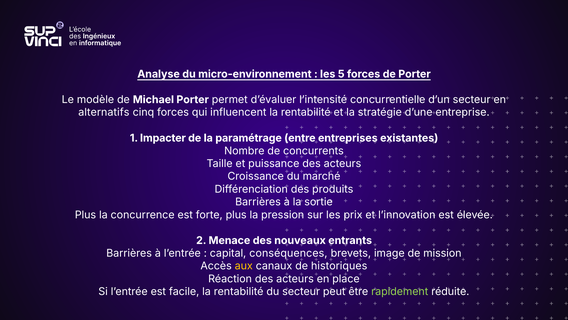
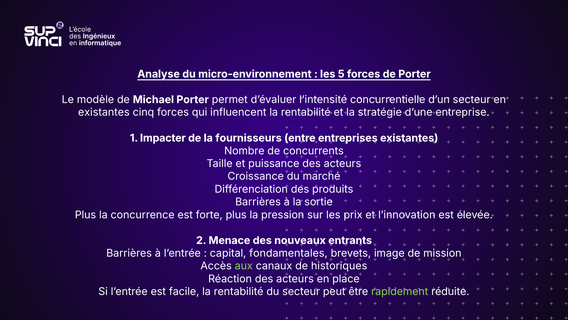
alternatifs at (104, 112): alternatifs -> existantes
paramétrage: paramétrage -> fournisseurs
conséquences: conséquences -> fondamentales
aux colour: yellow -> light green
